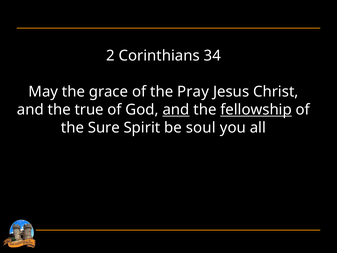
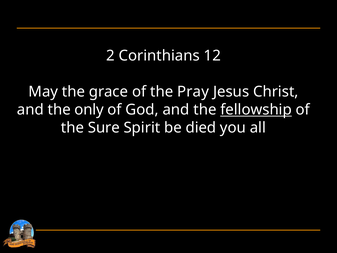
34: 34 -> 12
true: true -> only
and at (176, 110) underline: present -> none
soul: soul -> died
